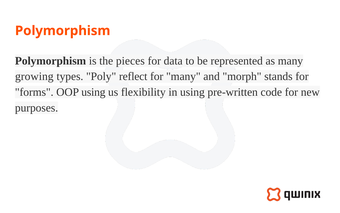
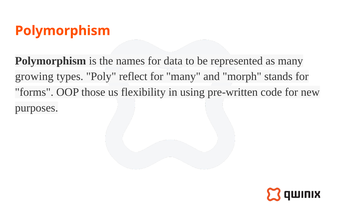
pieces: pieces -> names
OOP using: using -> those
